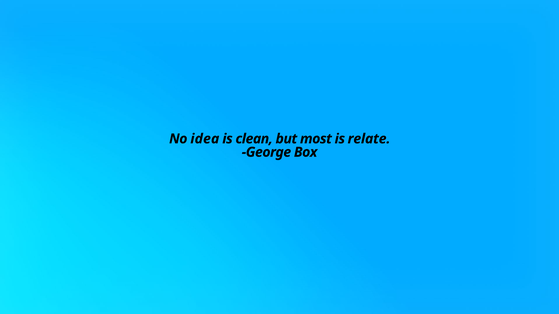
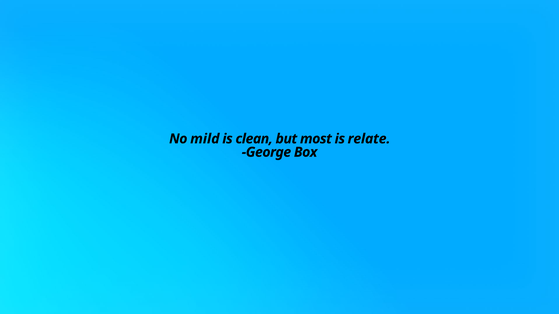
idea: idea -> mild
